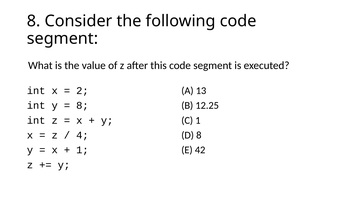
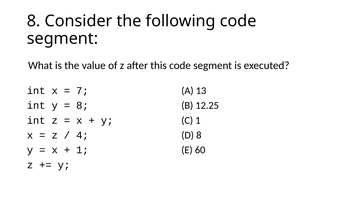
2: 2 -> 7
42: 42 -> 60
